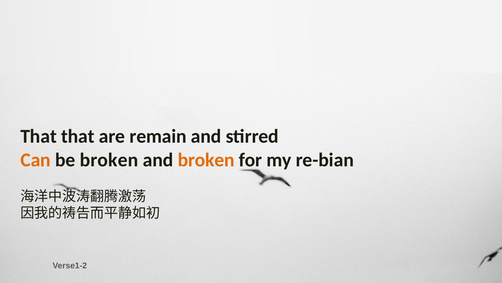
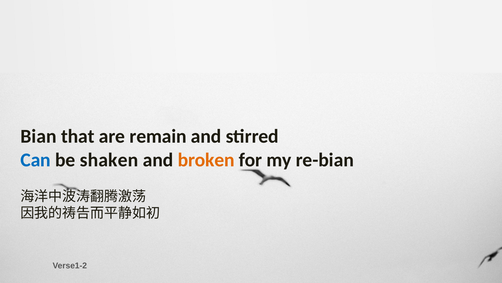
That at (39, 136): That -> Bian
Can colour: orange -> blue
be broken: broken -> shaken
